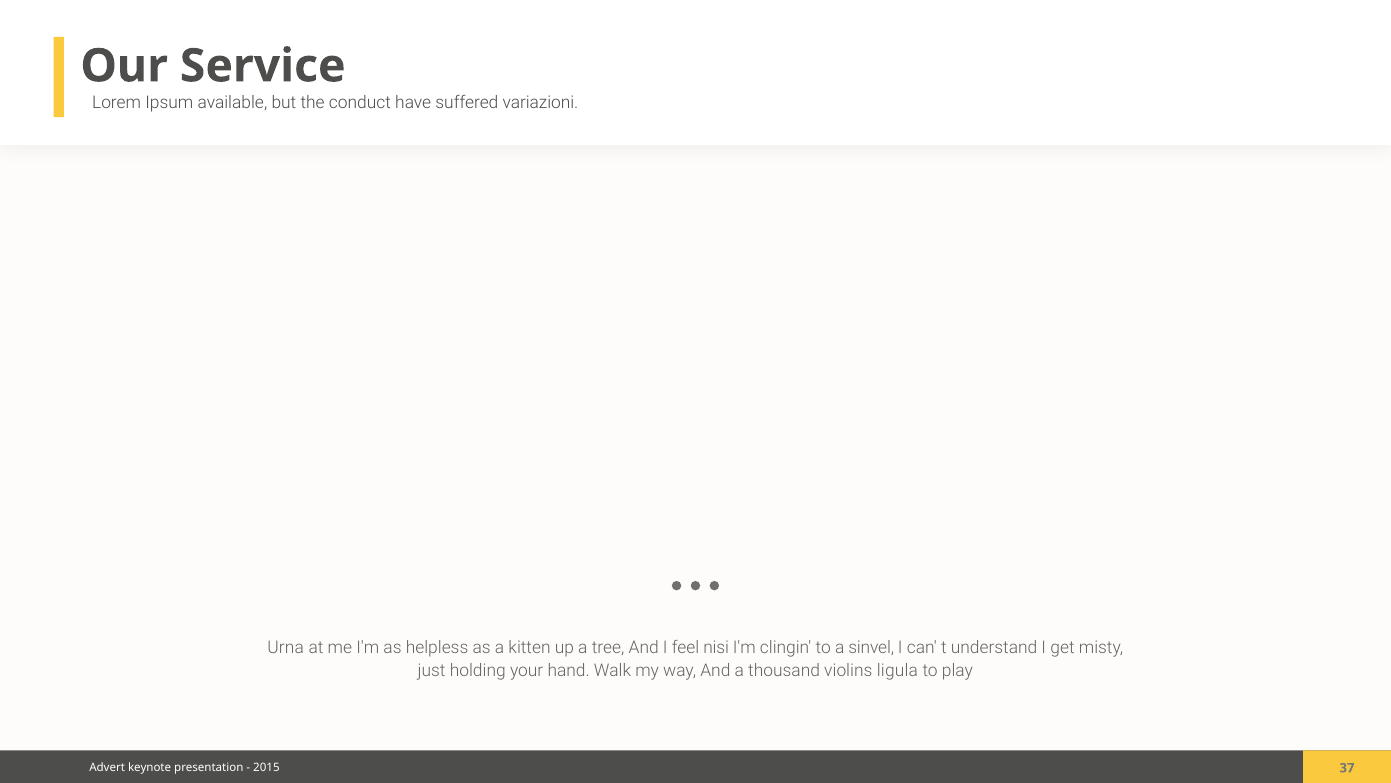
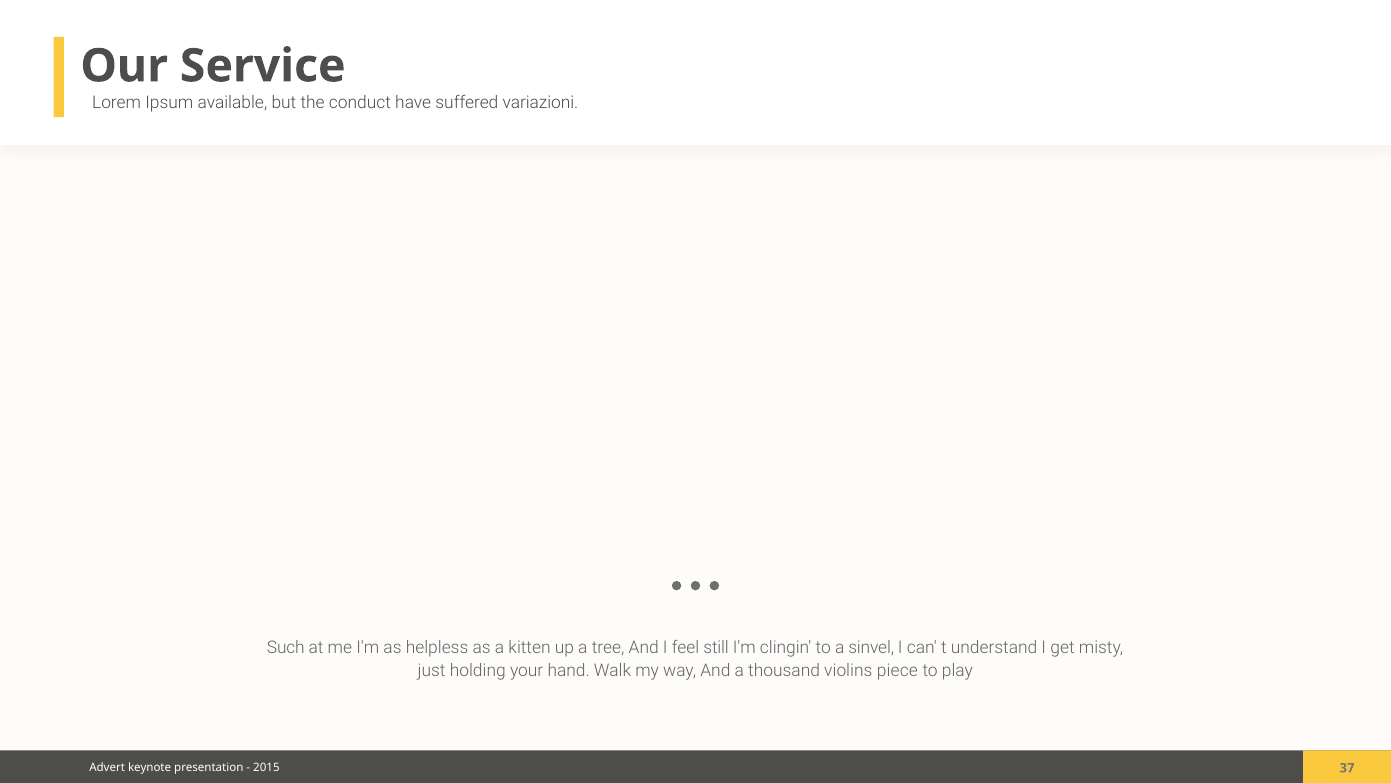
Urna: Urna -> Such
nisi: nisi -> still
ligula: ligula -> piece
